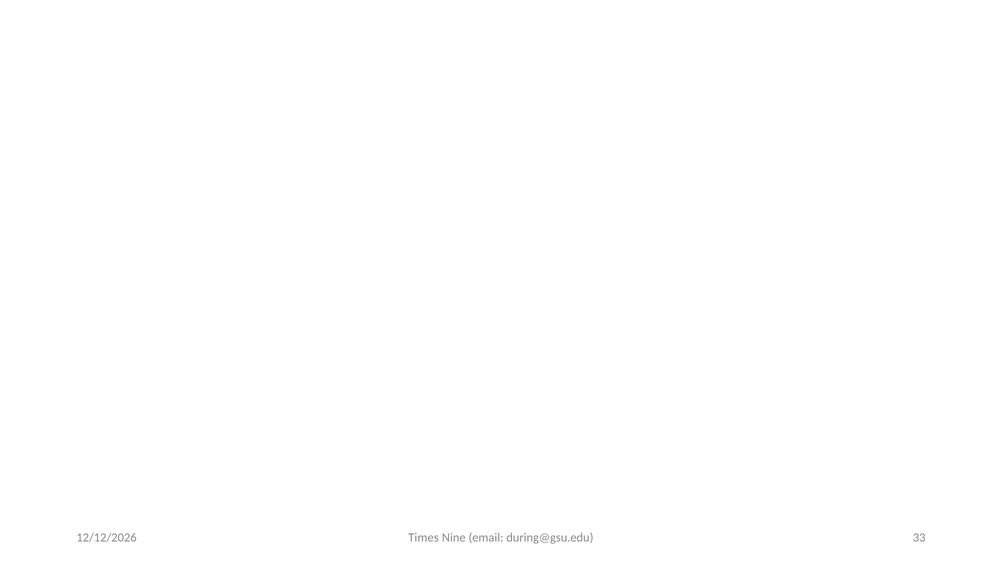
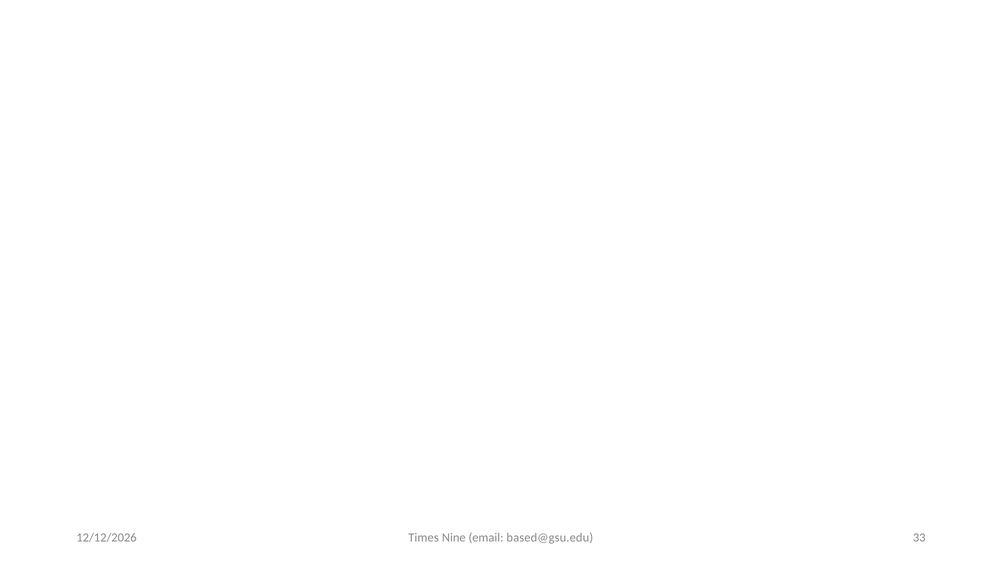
during@gsu.edu: during@gsu.edu -> based@gsu.edu
